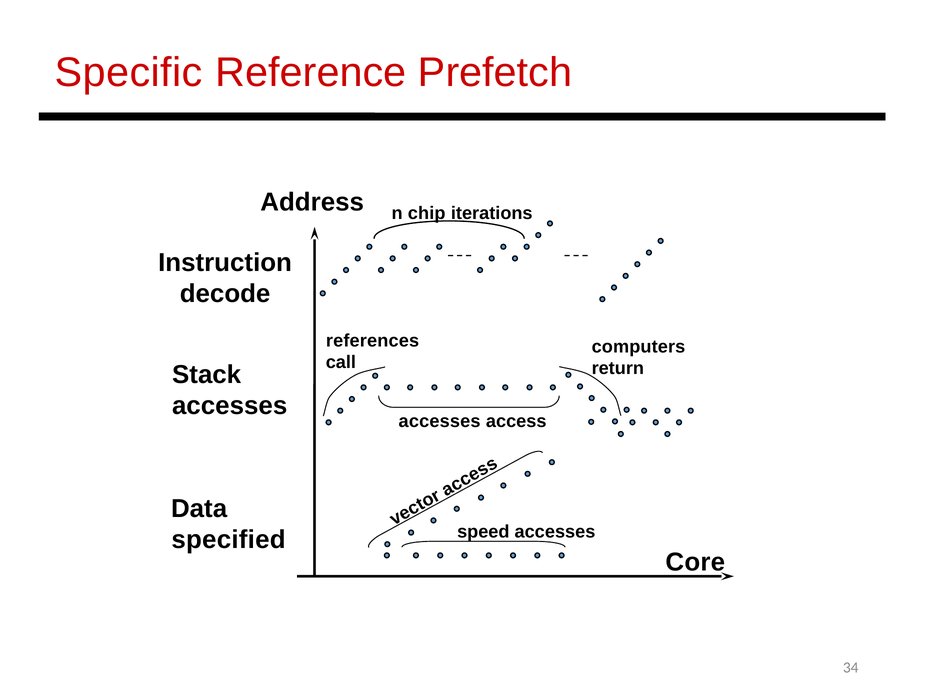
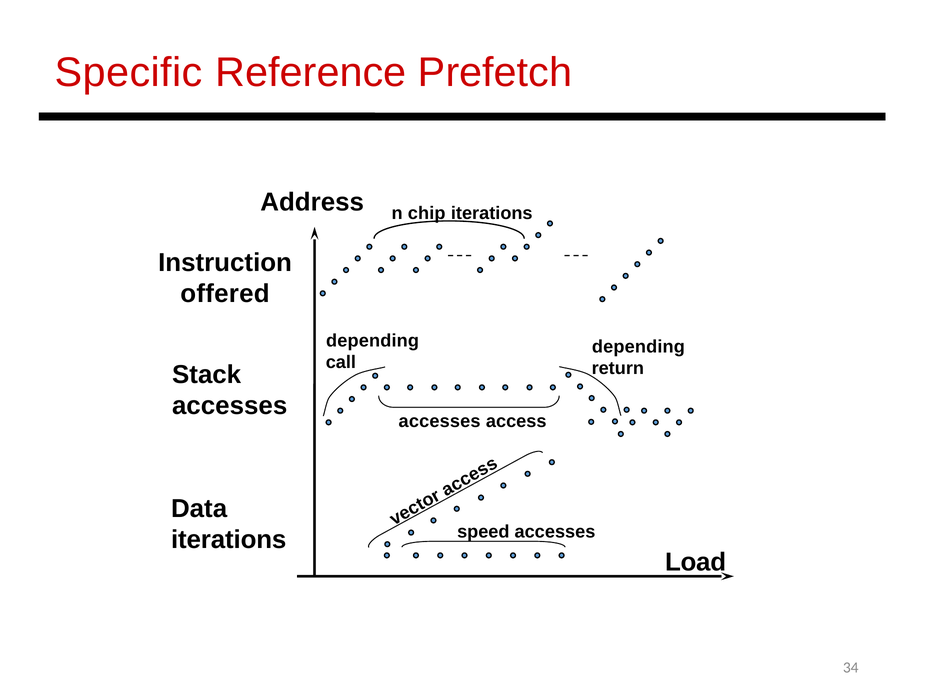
decode: decode -> offered
references at (373, 341): references -> depending
computers at (638, 347): computers -> depending
specified at (229, 540): specified -> iterations
Core: Core -> Load
